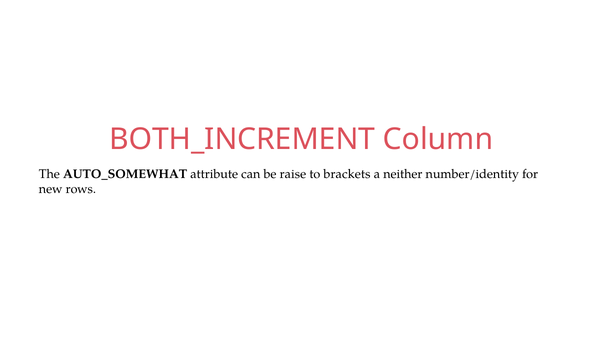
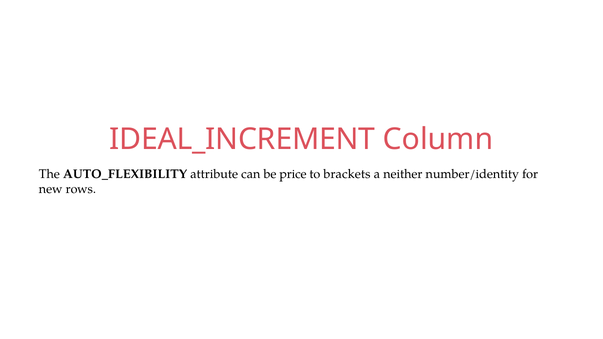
BOTH_INCREMENT: BOTH_INCREMENT -> IDEAL_INCREMENT
AUTO_SOMEWHAT: AUTO_SOMEWHAT -> AUTO_FLEXIBILITY
raise: raise -> price
